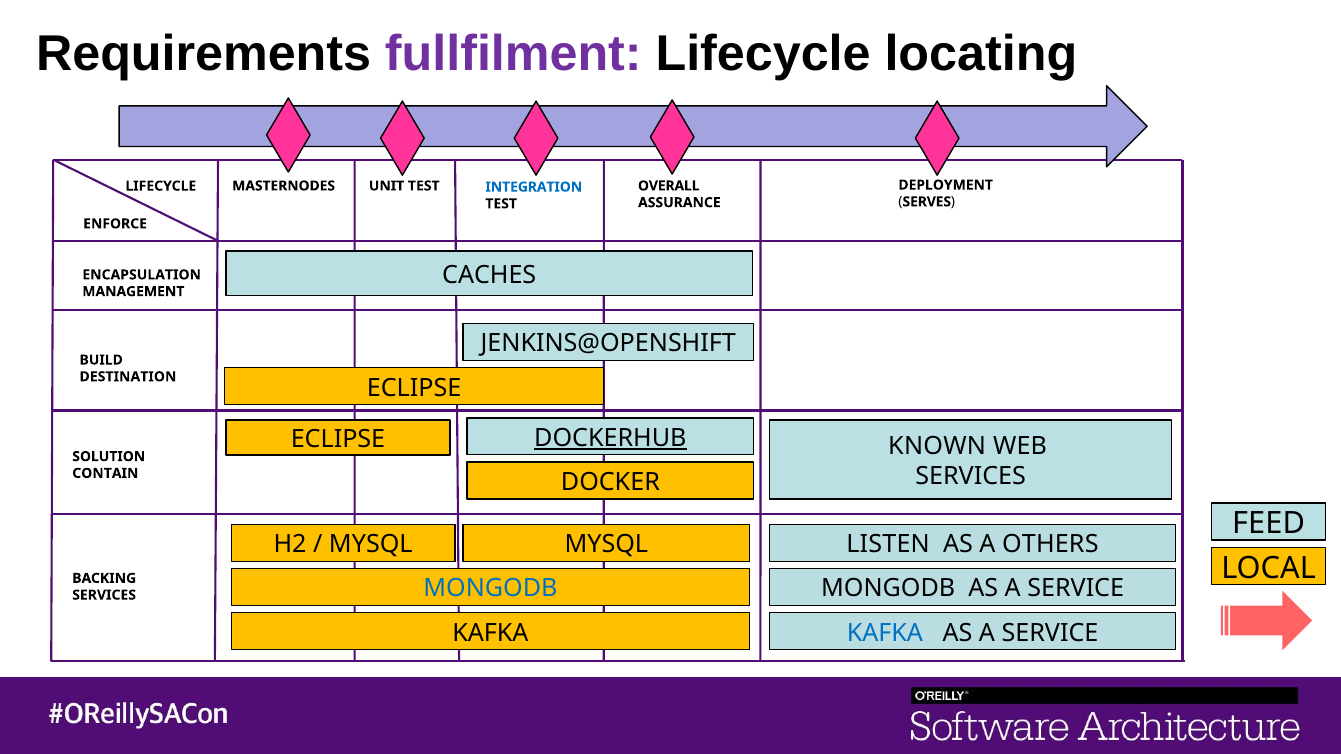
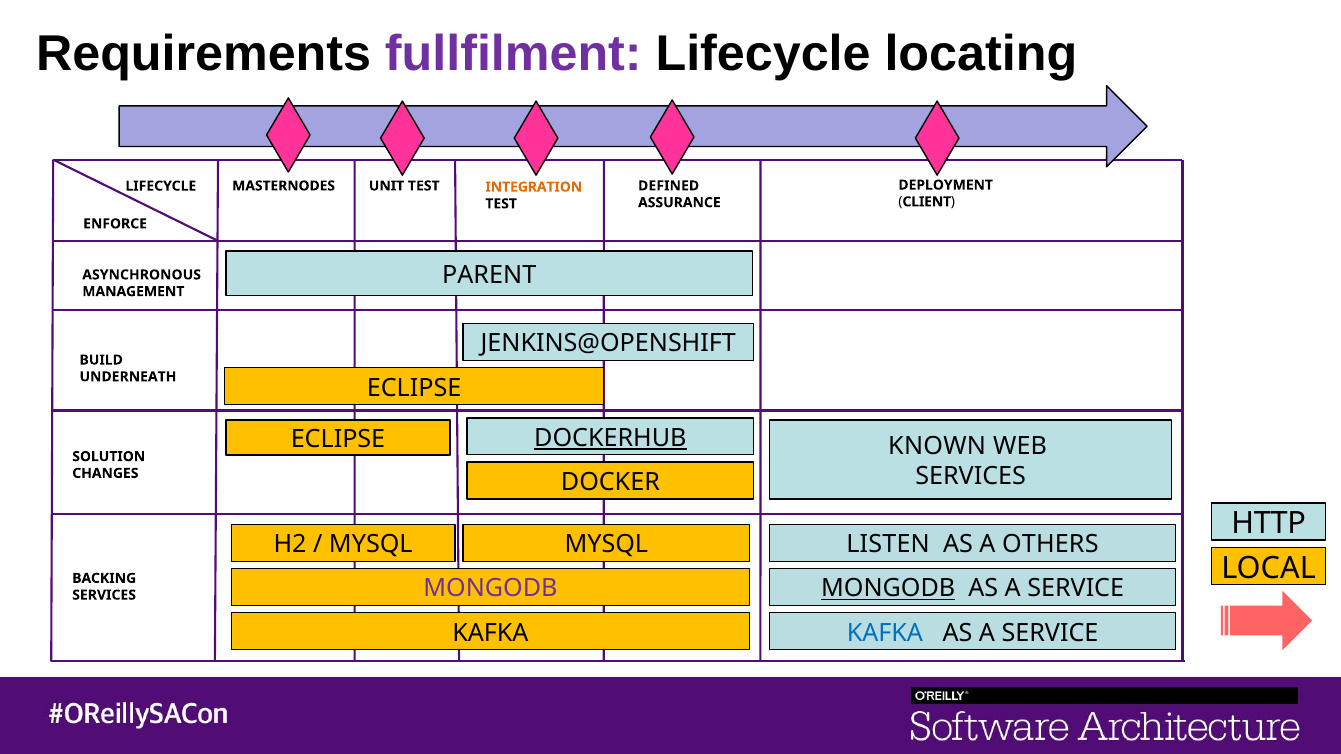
INTEGRATION colour: blue -> orange
OVERALL: OVERALL -> DEFINED
SERVES: SERVES -> CLIENT
CACHES: CACHES -> PARENT
ENCAPSULATION: ENCAPSULATION -> ASYNCHRONOUS
DESTINATION: DESTINATION -> UNDERNEATH
CONTAIN: CONTAIN -> CHANGES
FEED: FEED -> HTTP
MONGODB at (490, 589) colour: blue -> purple
MONGODB at (888, 589) underline: none -> present
